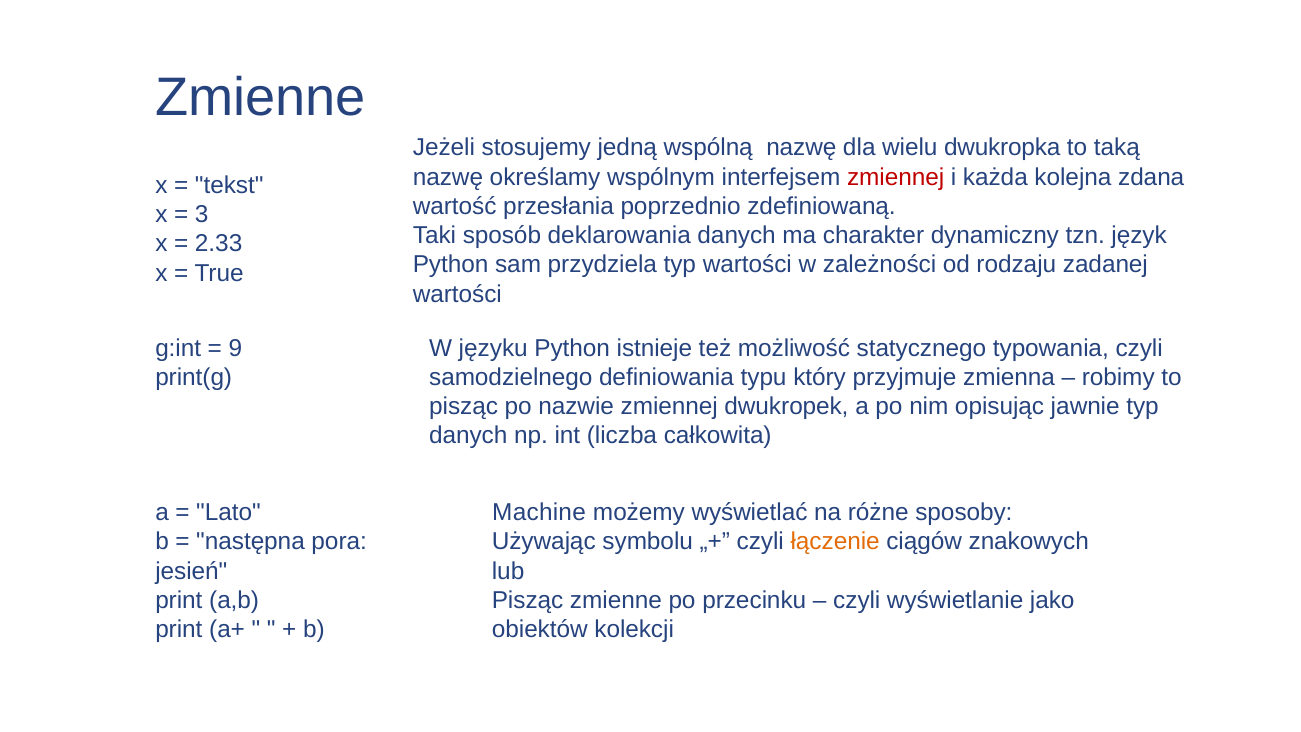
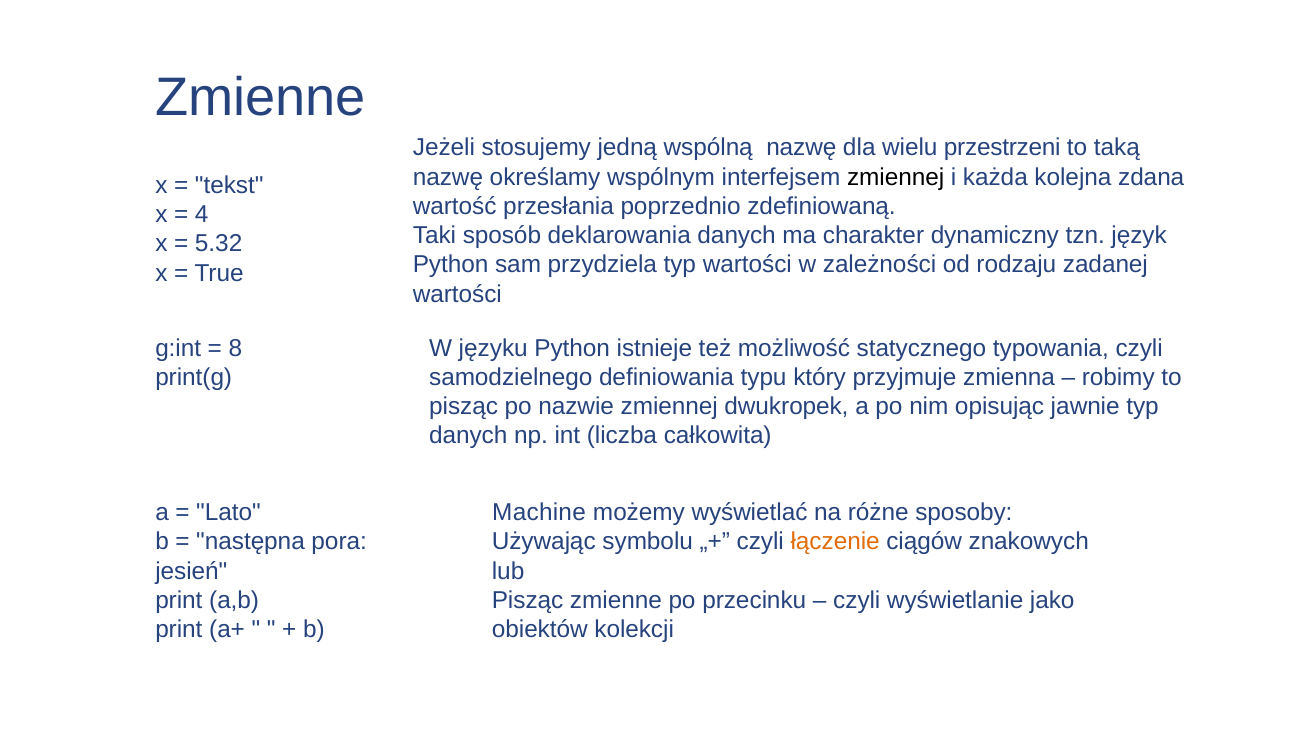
dwukropka: dwukropka -> przestrzeni
zmiennej at (896, 177) colour: red -> black
3: 3 -> 4
2.33: 2.33 -> 5.32
9: 9 -> 8
